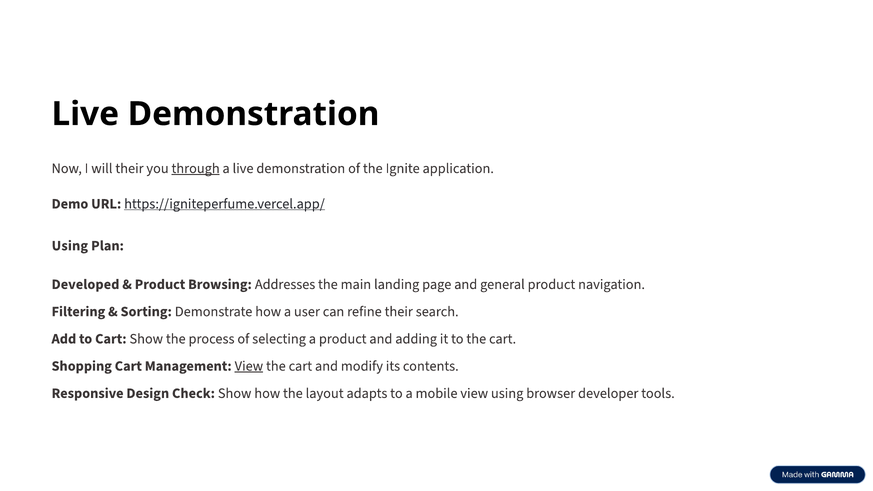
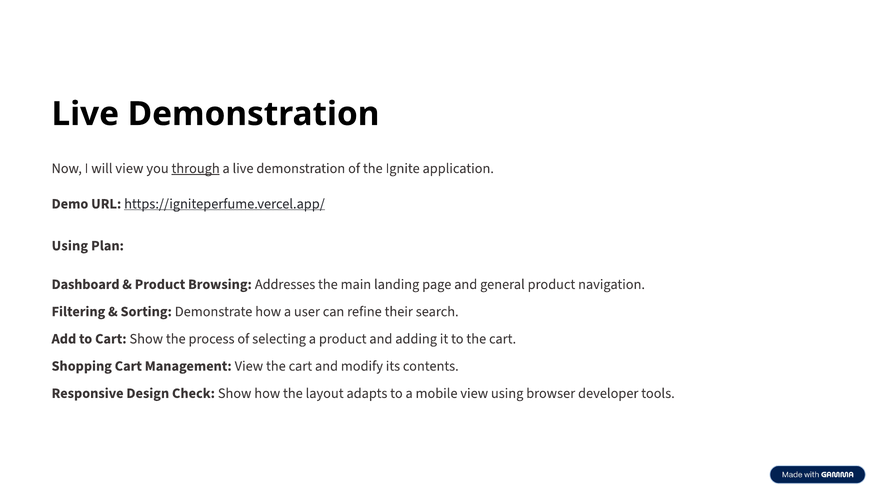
will their: their -> view
Developed: Developed -> Dashboard
View at (249, 366) underline: present -> none
